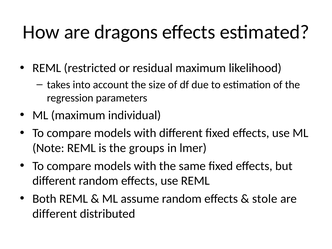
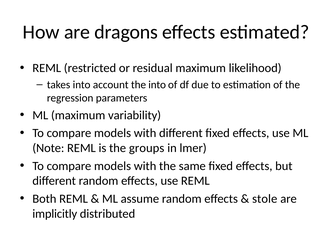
the size: size -> into
individual: individual -> variability
different at (55, 214): different -> implicitly
